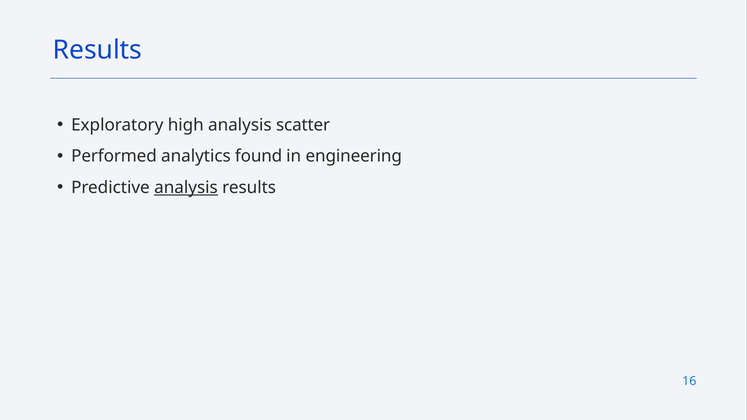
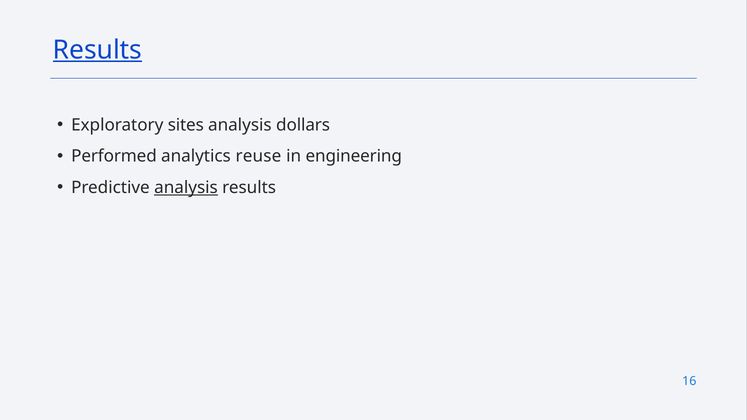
Results at (97, 50) underline: none -> present
high: high -> sites
scatter: scatter -> dollars
found: found -> reuse
